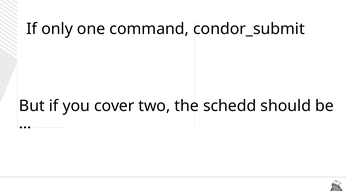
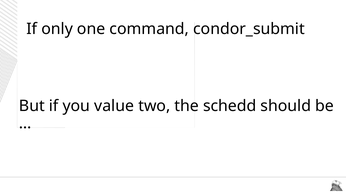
cover: cover -> value
